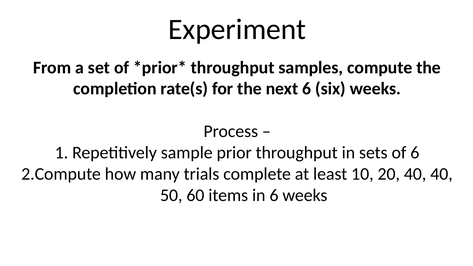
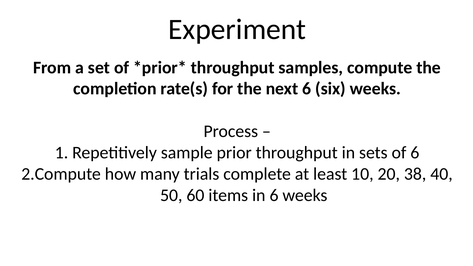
20 40: 40 -> 38
